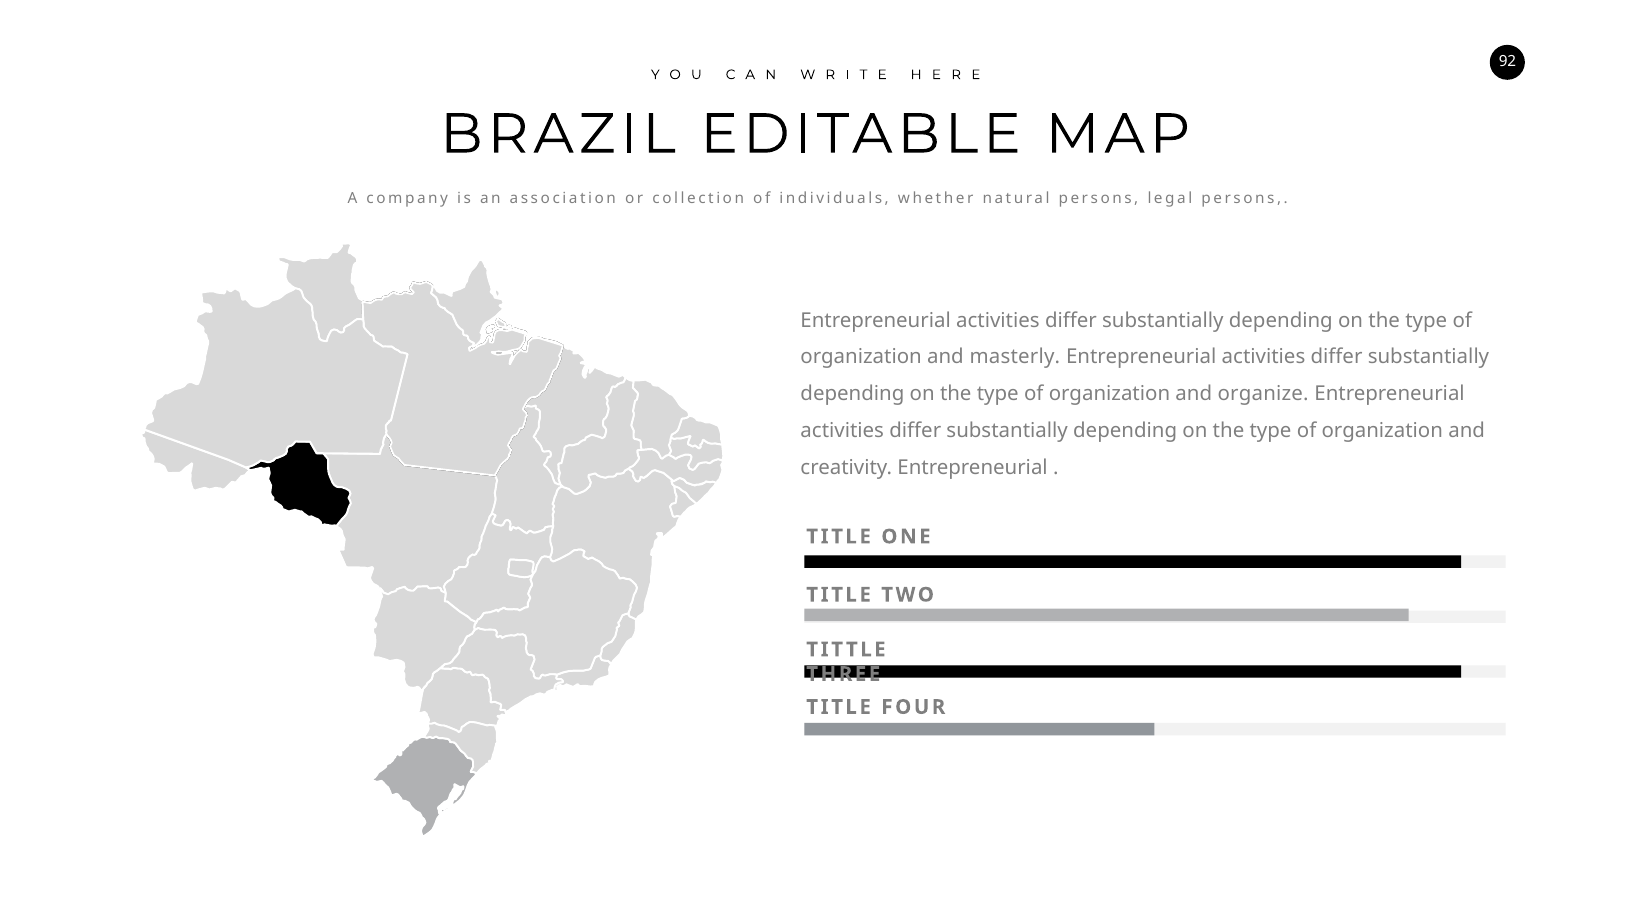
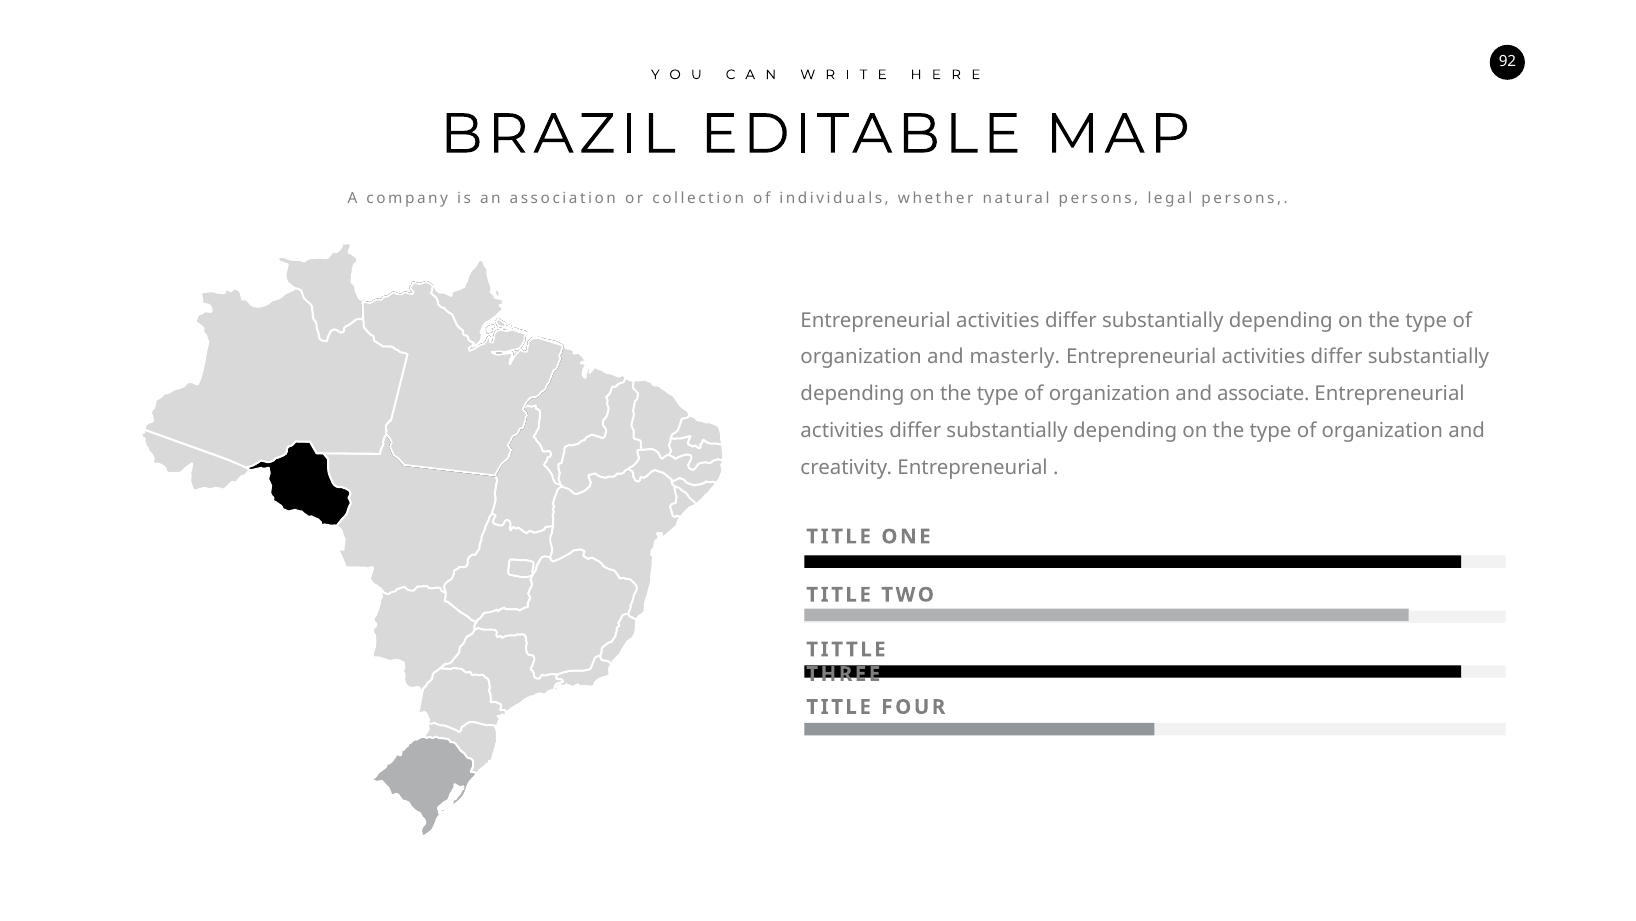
organize: organize -> associate
